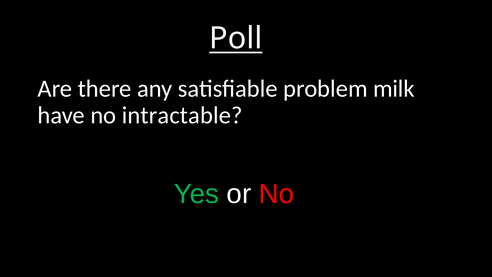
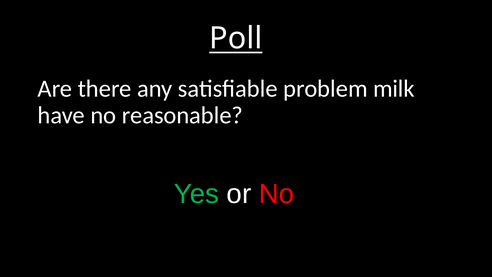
intractable: intractable -> reasonable
